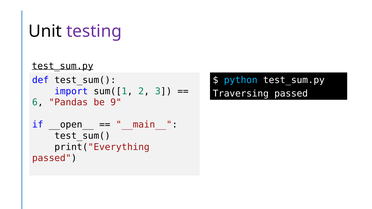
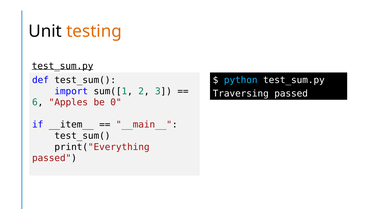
testing colour: purple -> orange
Pandas: Pandas -> Apples
9: 9 -> 0
__open__: __open__ -> __item__
